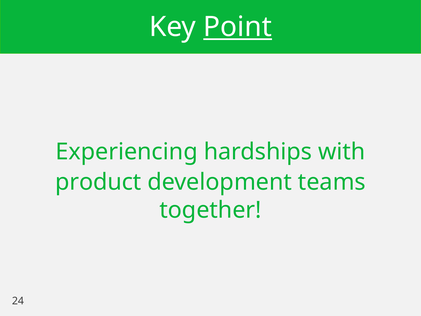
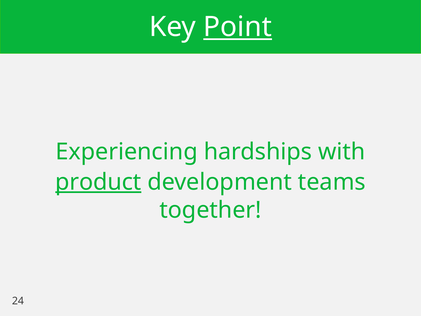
product underline: none -> present
